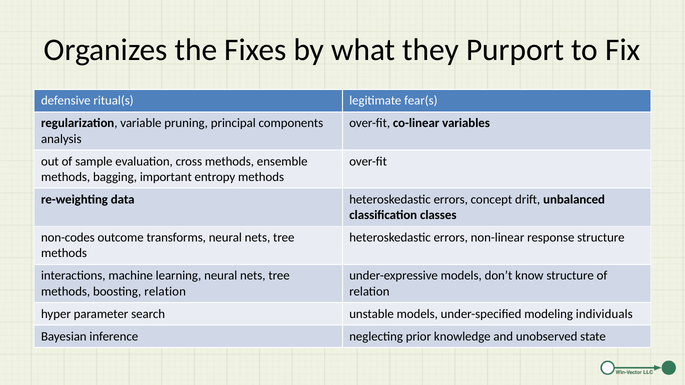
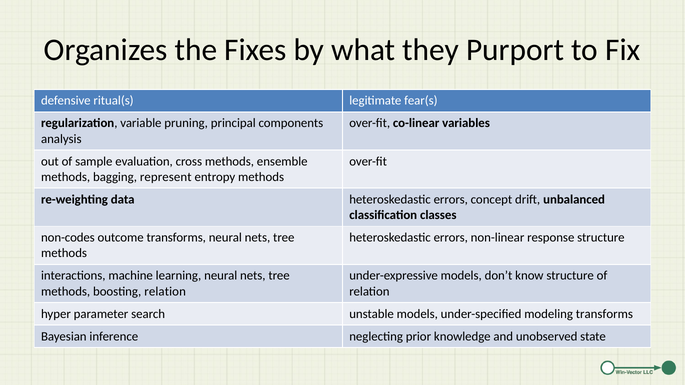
important: important -> represent
modeling individuals: individuals -> transforms
